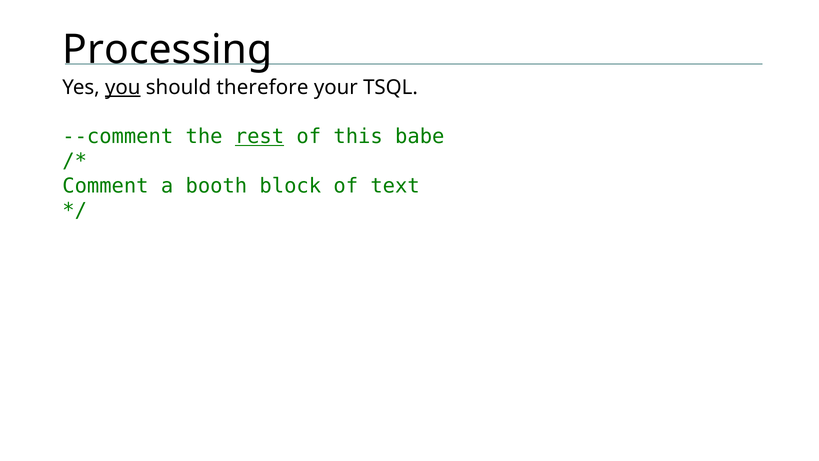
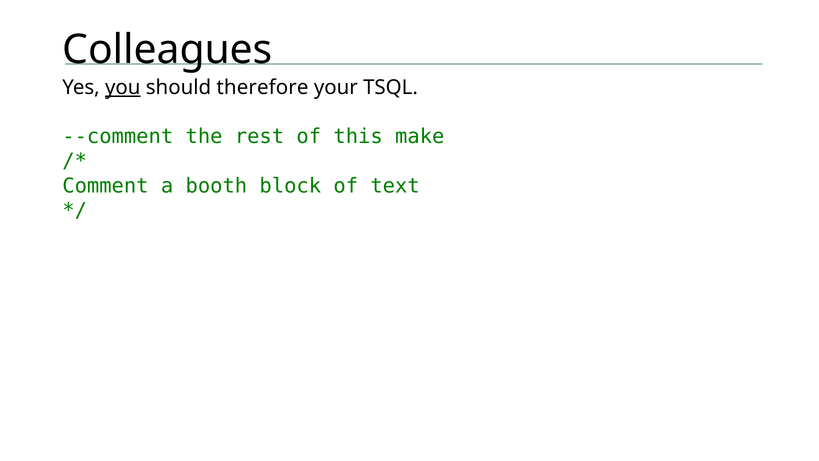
Processing: Processing -> Colleagues
rest underline: present -> none
babe: babe -> make
